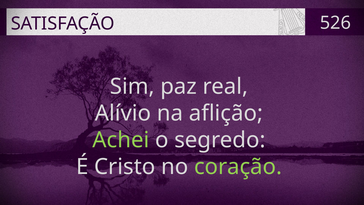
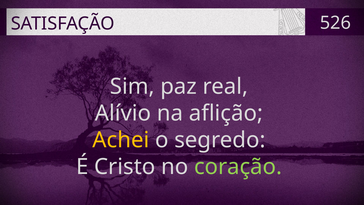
Achei colour: light green -> yellow
